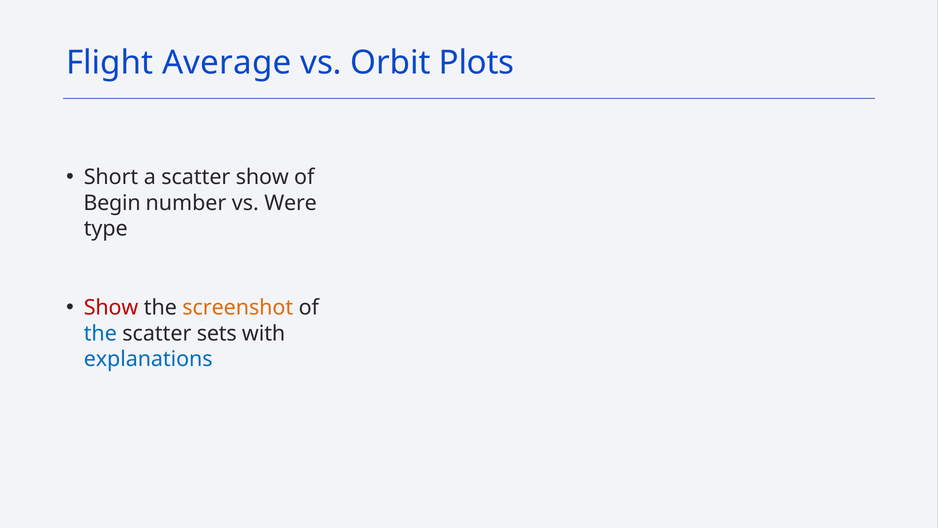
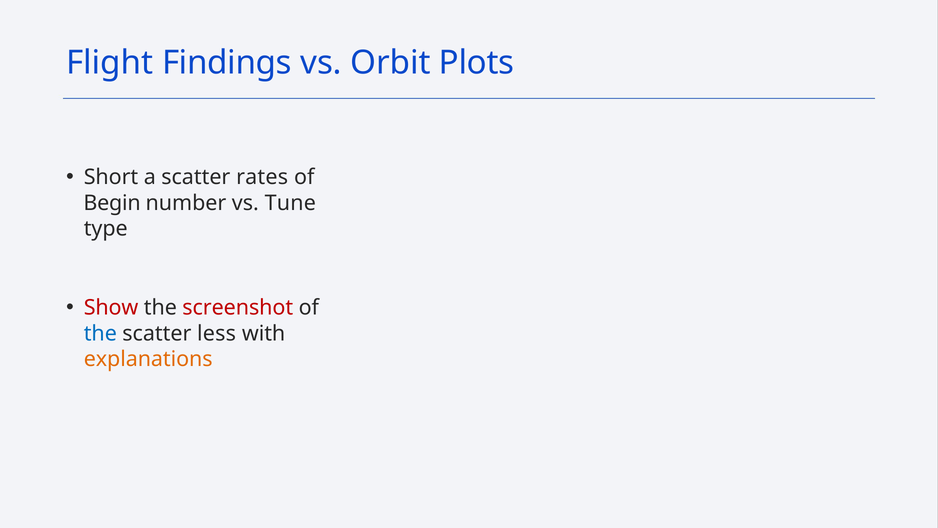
Average: Average -> Findings
scatter show: show -> rates
Were: Were -> Tune
screenshot colour: orange -> red
sets: sets -> less
explanations colour: blue -> orange
